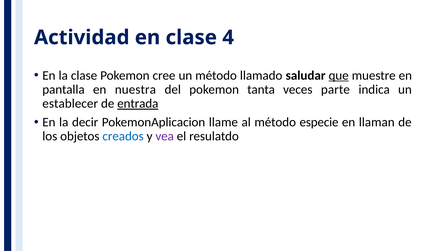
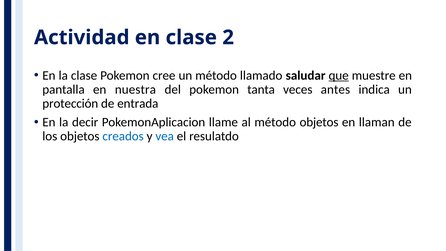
4: 4 -> 2
parte: parte -> antes
establecer: establecer -> protección
entrada underline: present -> none
método especie: especie -> objetos
vea colour: purple -> blue
